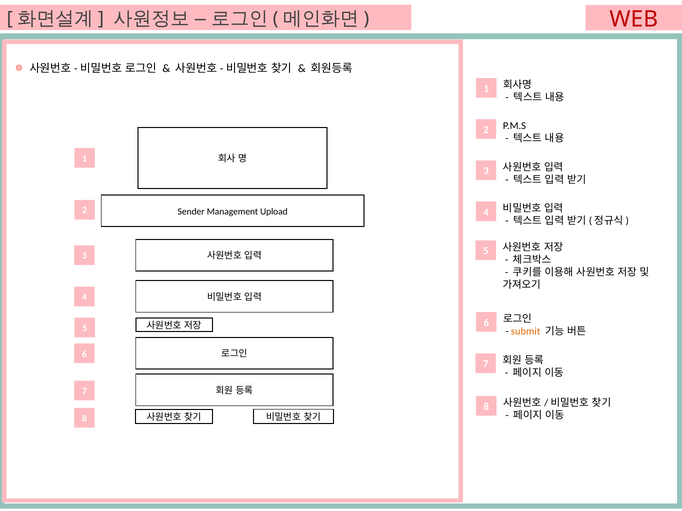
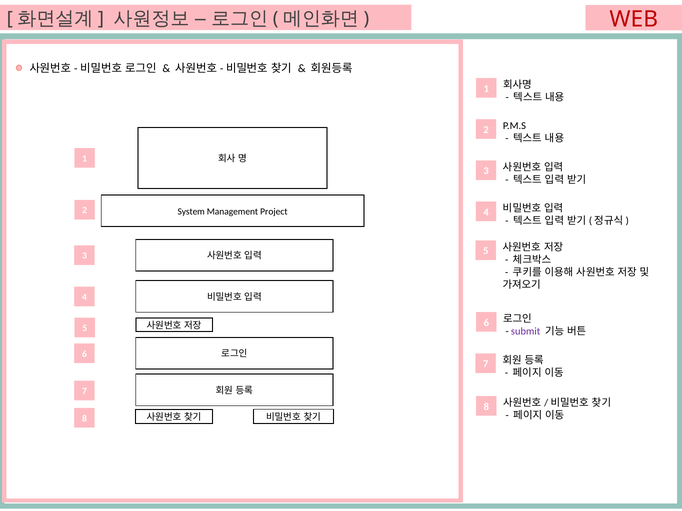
Sender: Sender -> System
Upload: Upload -> Project
submit colour: orange -> purple
